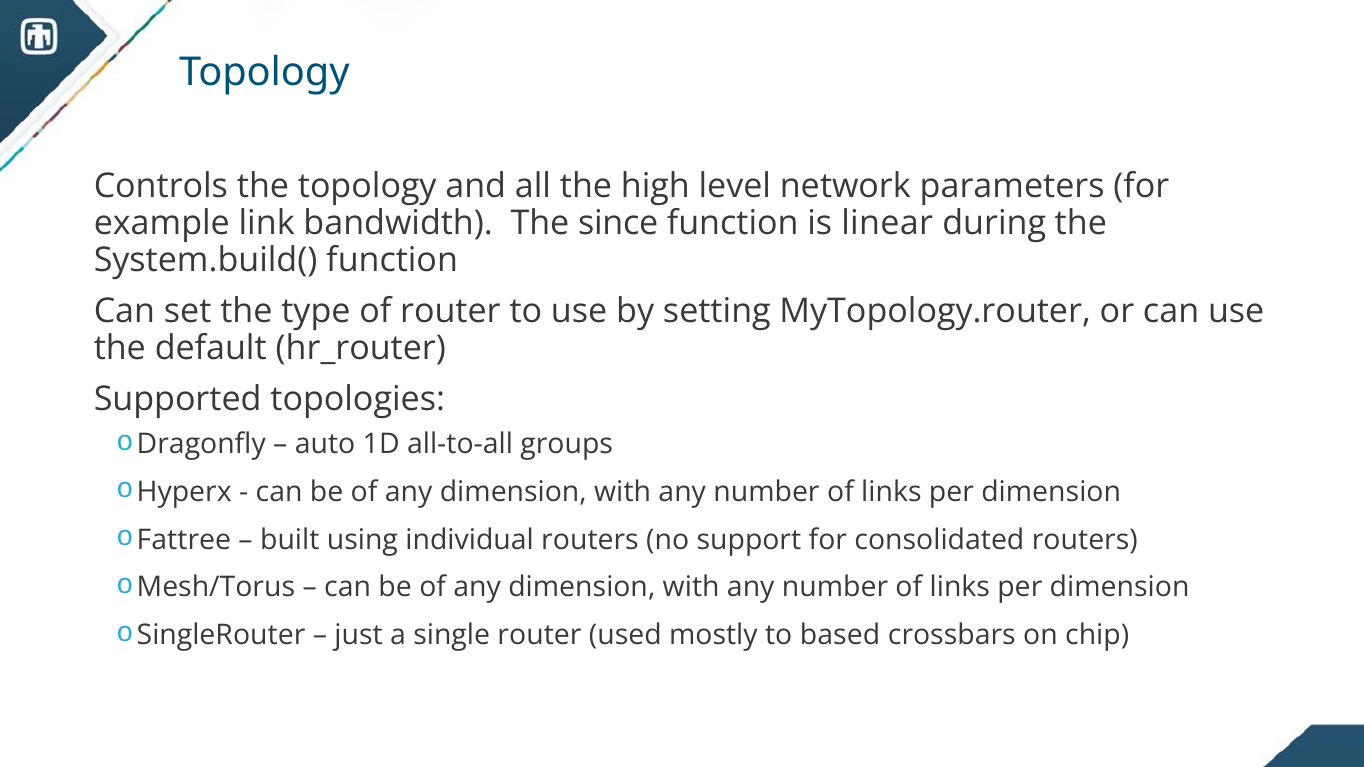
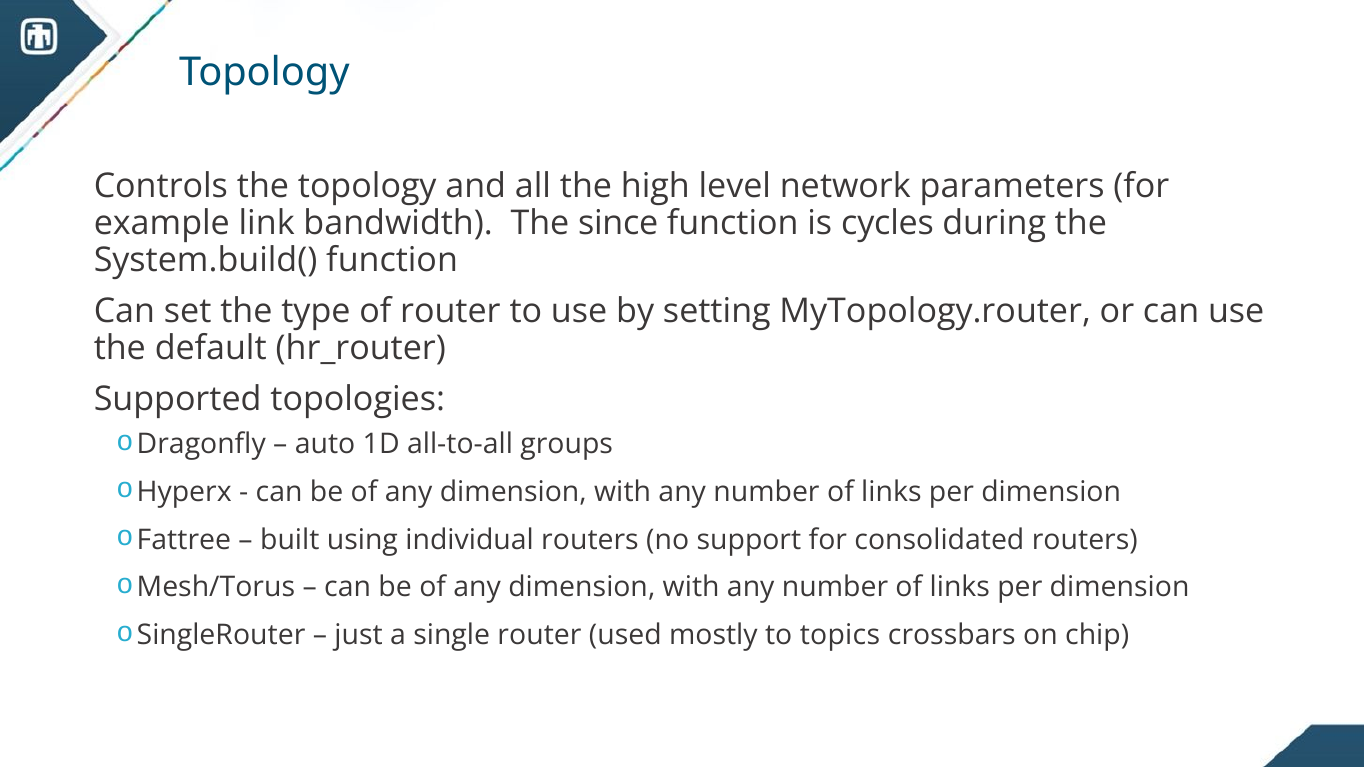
linear: linear -> cycles
based: based -> topics
